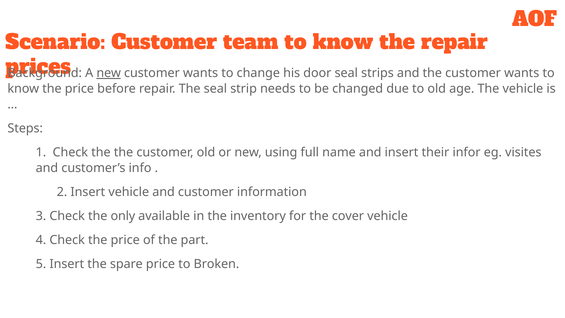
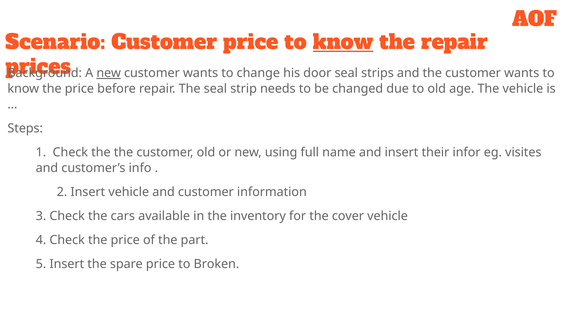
Customer team: team -> price
know at (343, 42) underline: none -> present
only: only -> cars
